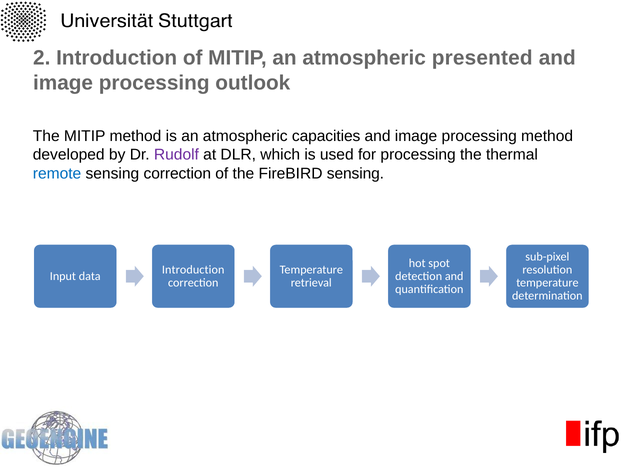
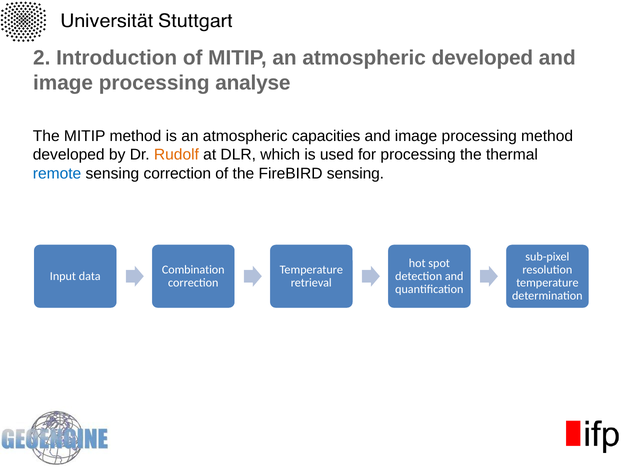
atmospheric presented: presented -> developed
outlook: outlook -> analyse
Rudolf colour: purple -> orange
Introduction at (193, 270): Introduction -> Combination
